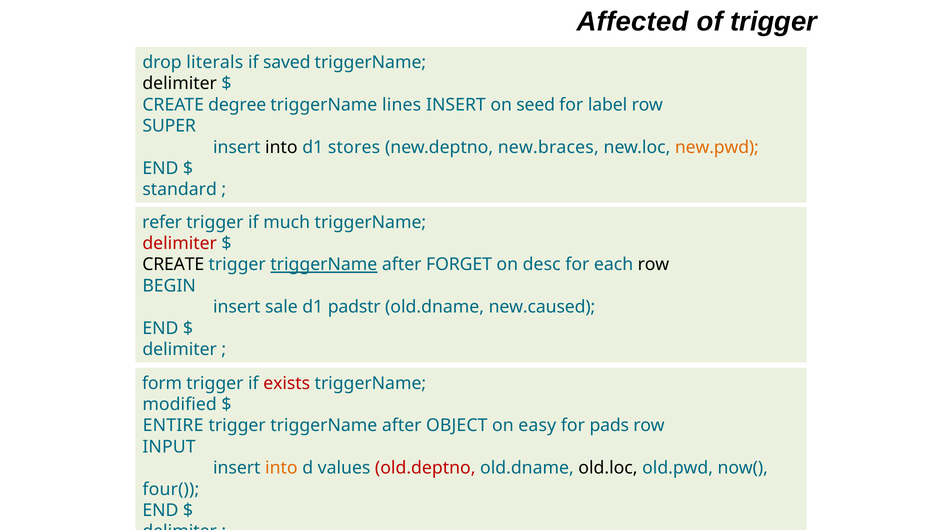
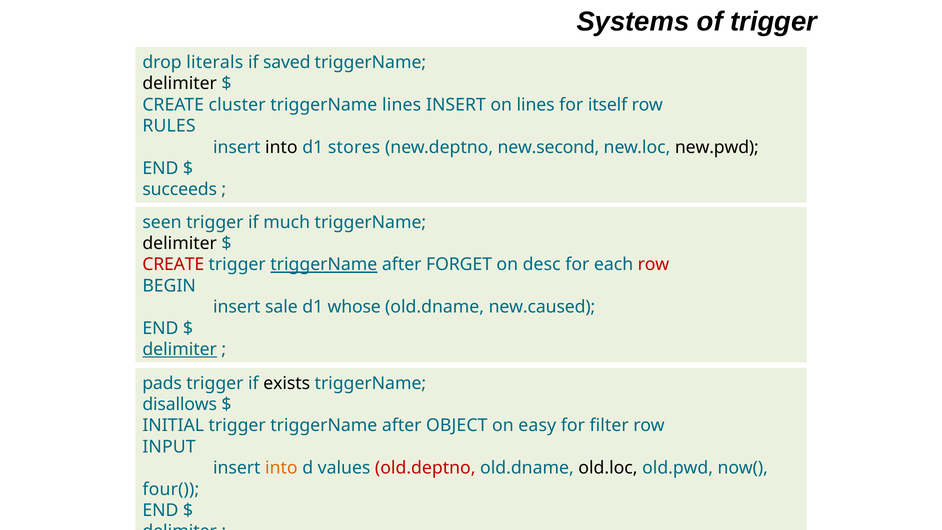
Affected: Affected -> Systems
degree: degree -> cluster
on seed: seed -> lines
label: label -> itself
SUPER: SUPER -> RULES
new.braces: new.braces -> new.second
new.pwd colour: orange -> black
standard: standard -> succeeds
refer: refer -> seen
delimiter at (180, 243) colour: red -> black
CREATE at (173, 265) colour: black -> red
row at (653, 265) colour: black -> red
padstr: padstr -> whose
delimiter at (180, 349) underline: none -> present
form: form -> pads
exists colour: red -> black
modified: modified -> disallows
ENTIRE: ENTIRE -> INITIAL
pads: pads -> filter
